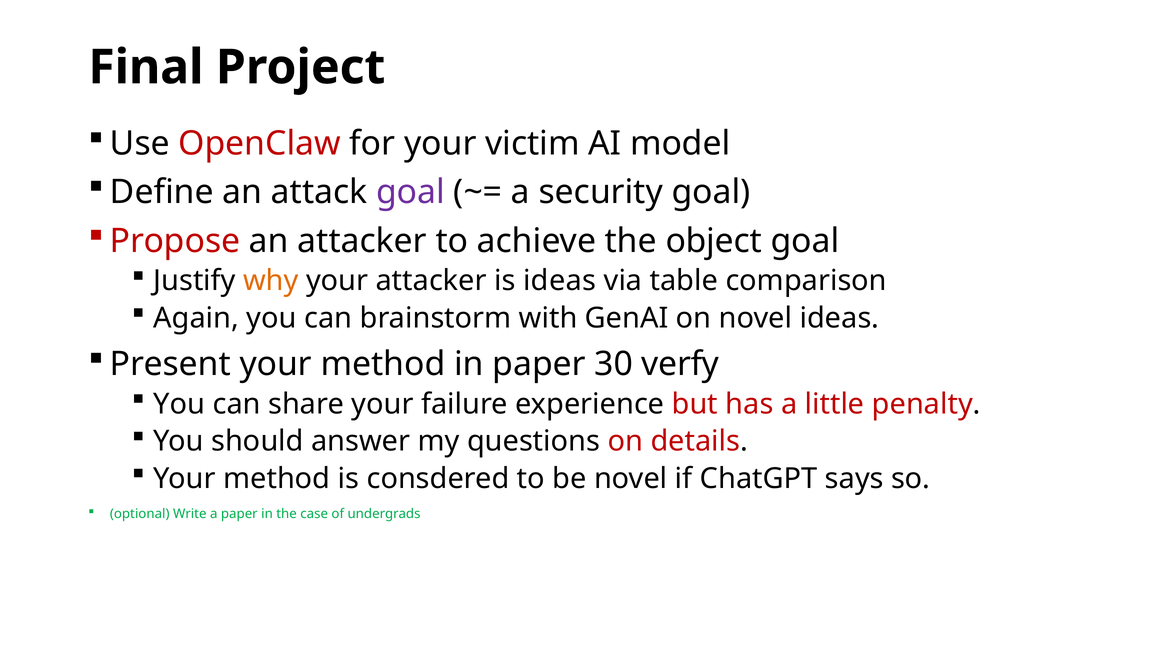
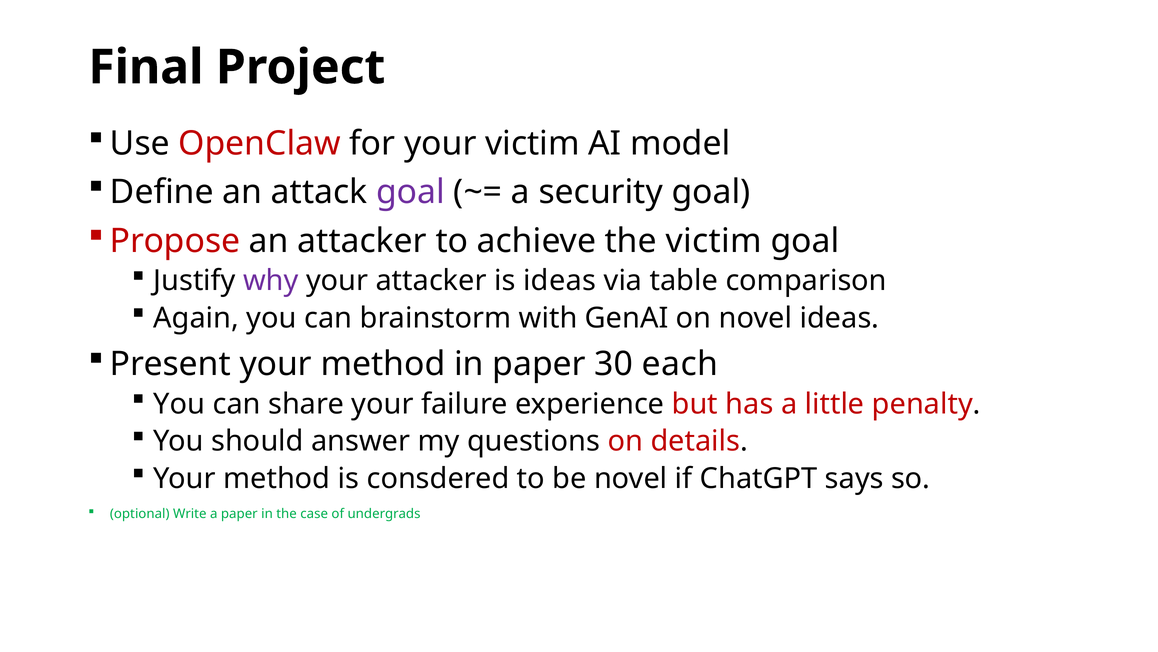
the object: object -> victim
why colour: orange -> purple
verfy: verfy -> each
